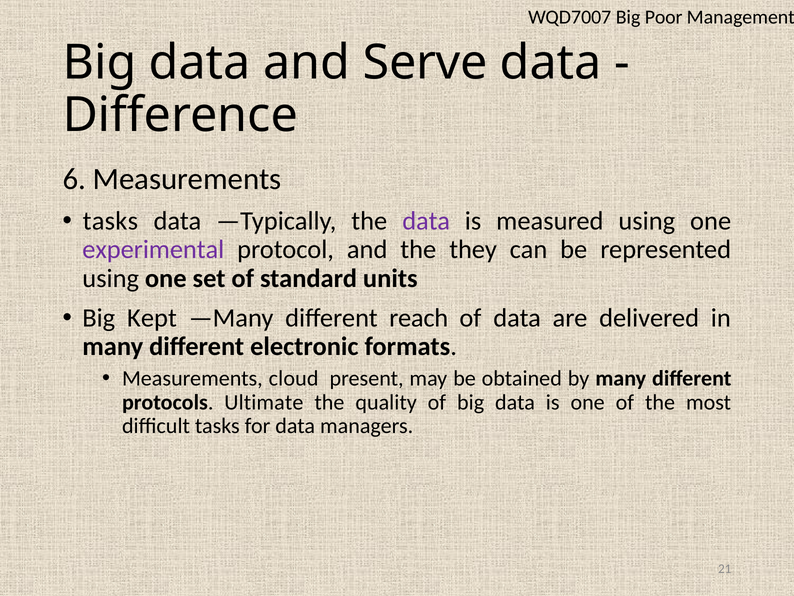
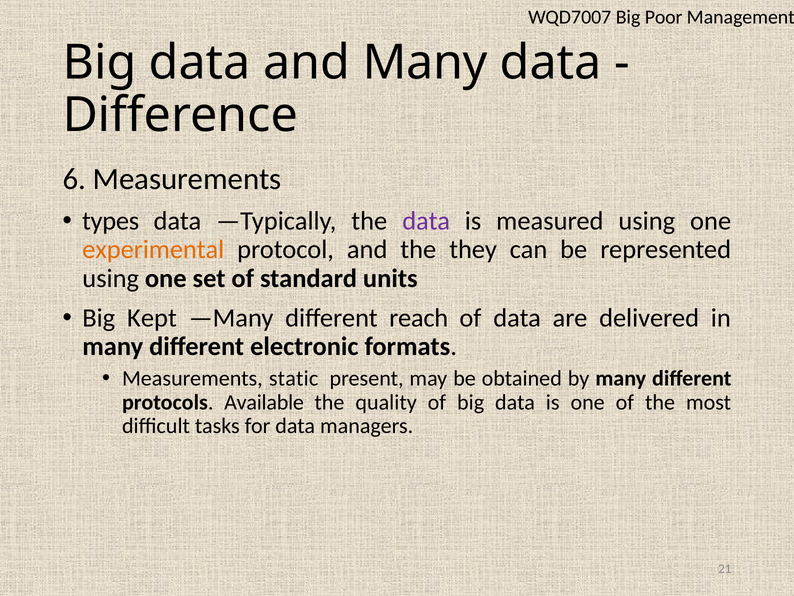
and Serve: Serve -> Many
tasks at (110, 221): tasks -> types
experimental colour: purple -> orange
cloud: cloud -> static
Ultimate: Ultimate -> Available
